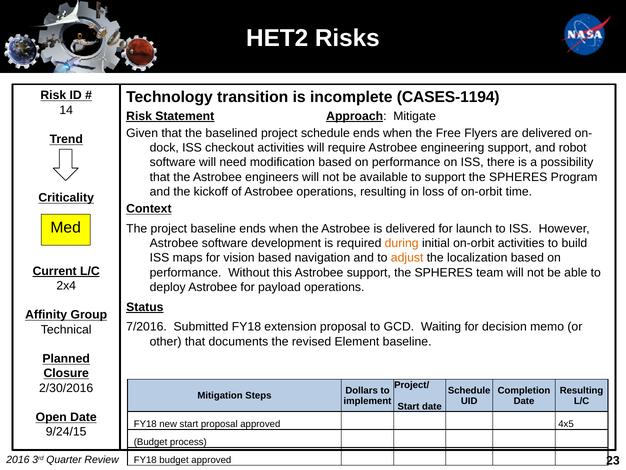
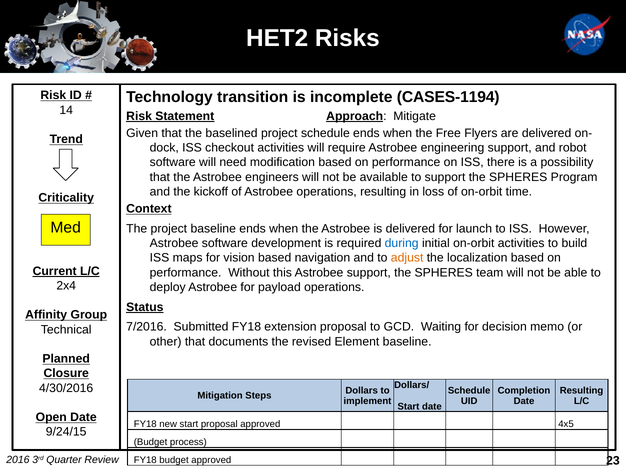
during colour: orange -> blue
Project/: Project/ -> Dollars/
2/30/2016: 2/30/2016 -> 4/30/2016
